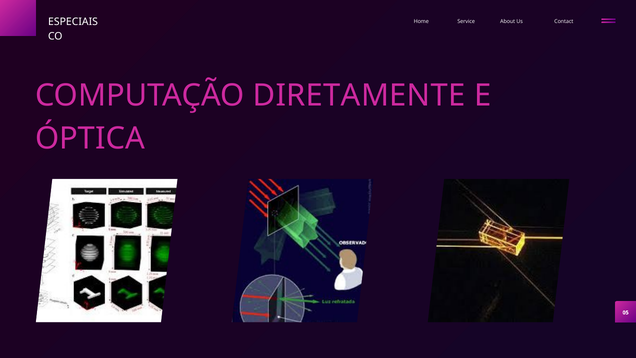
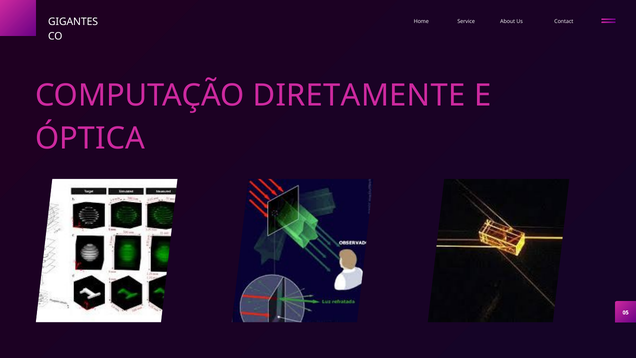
ESPECIAIS: ESPECIAIS -> GIGANTES
